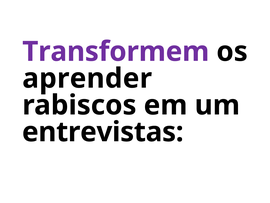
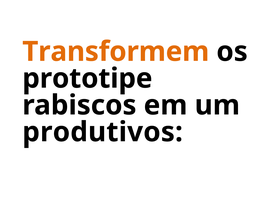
Transformem colour: purple -> orange
aprender: aprender -> prototipe
entrevistas: entrevistas -> produtivos
